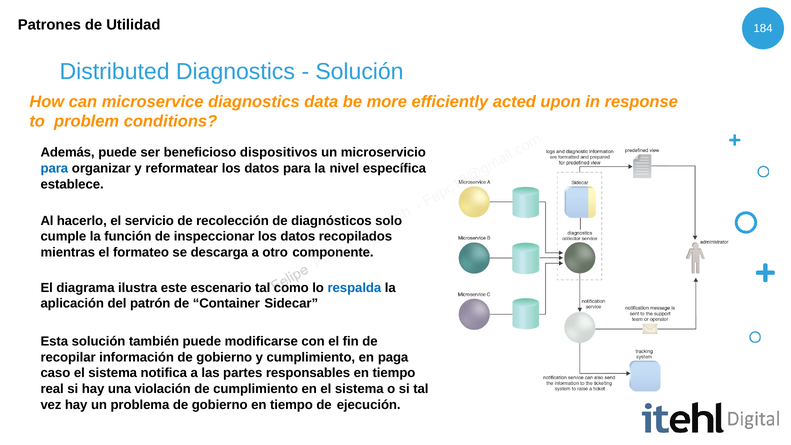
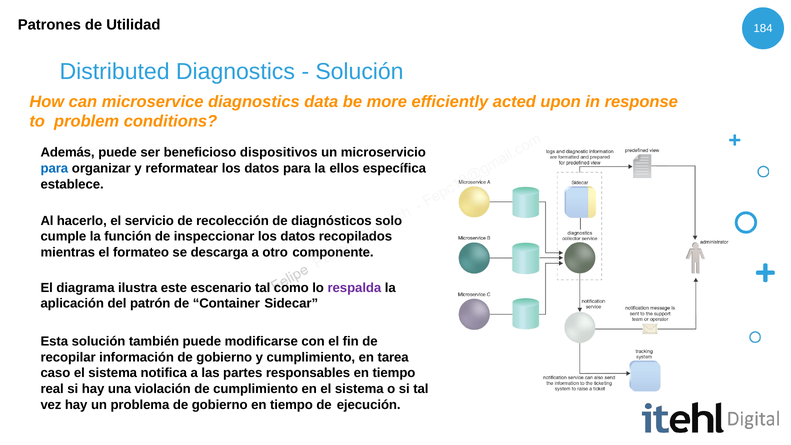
nivel: nivel -> ellos
respalda colour: blue -> purple
paga: paga -> tarea
